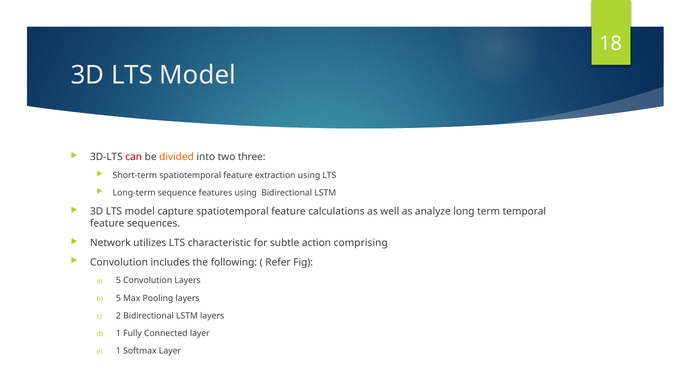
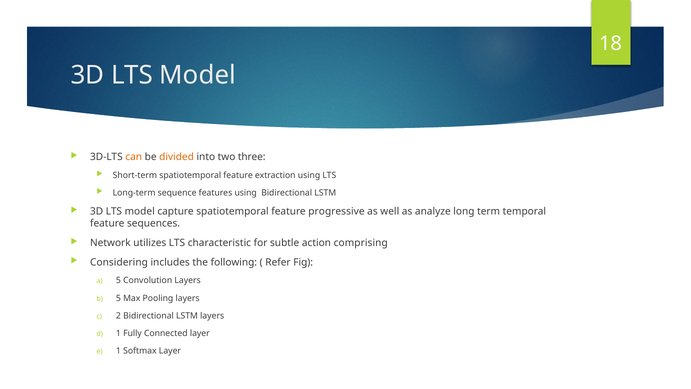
can colour: red -> orange
calculations: calculations -> progressive
Convolution at (119, 262): Convolution -> Considering
